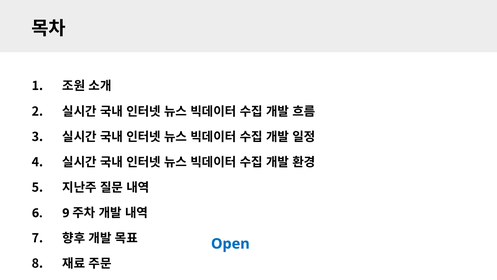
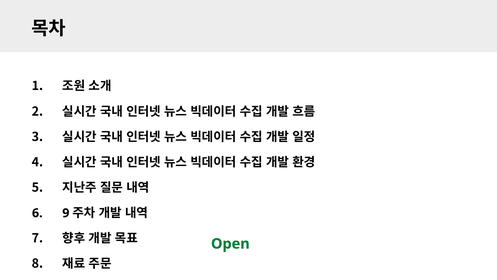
Open colour: blue -> green
